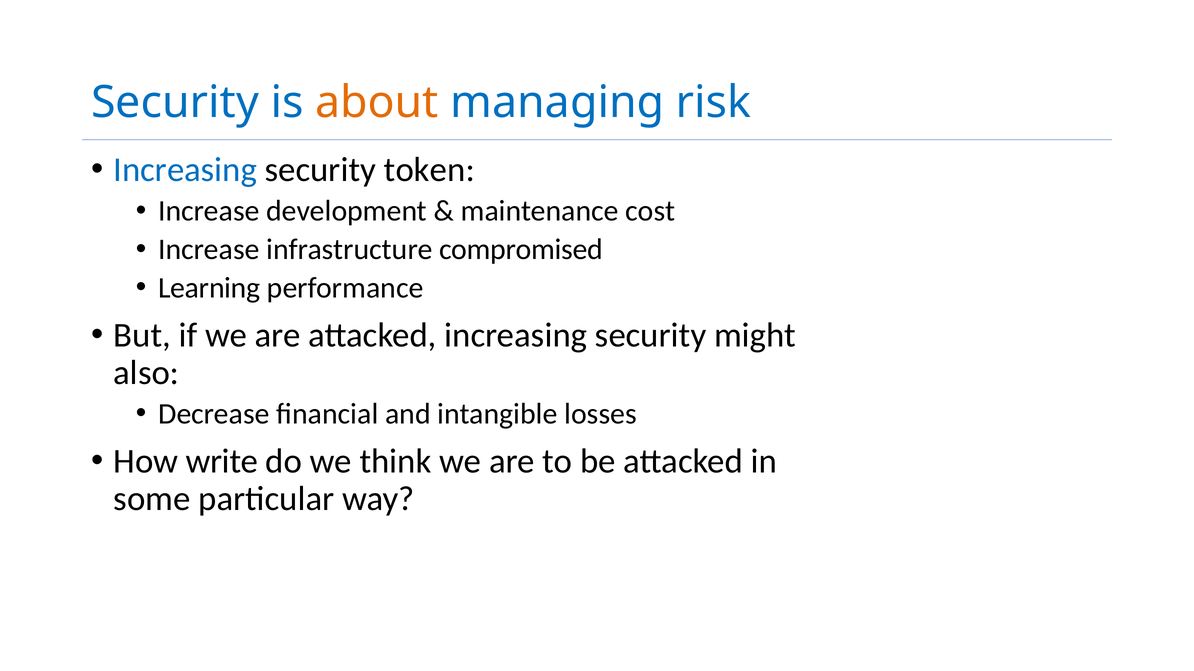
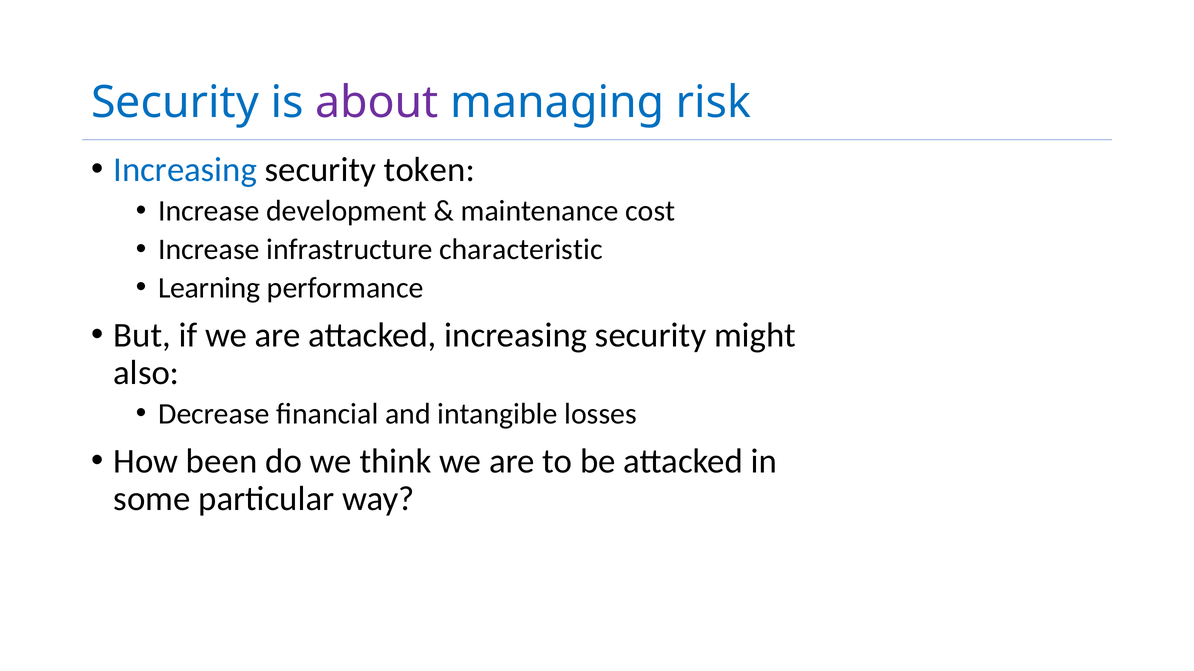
about colour: orange -> purple
compromised: compromised -> characteristic
write: write -> been
